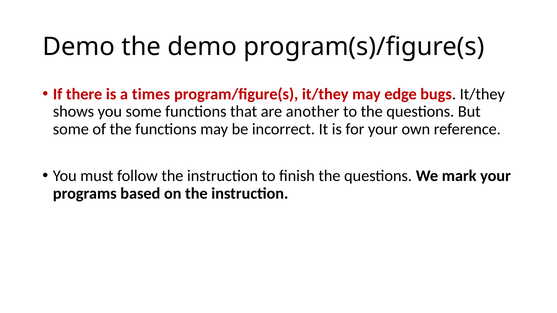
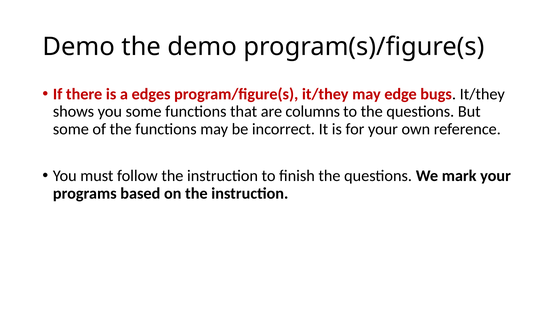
times: times -> edges
another: another -> columns
